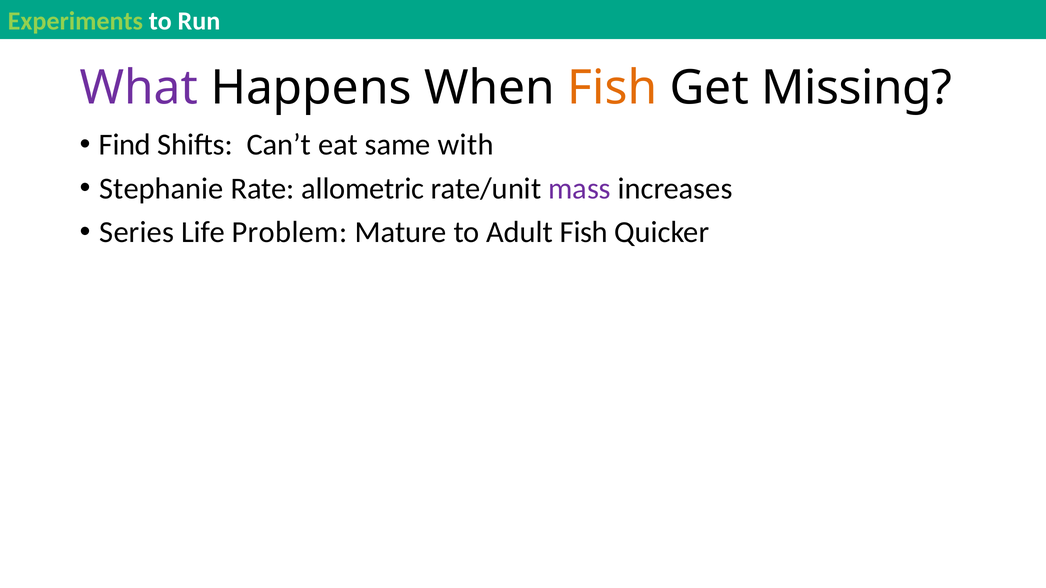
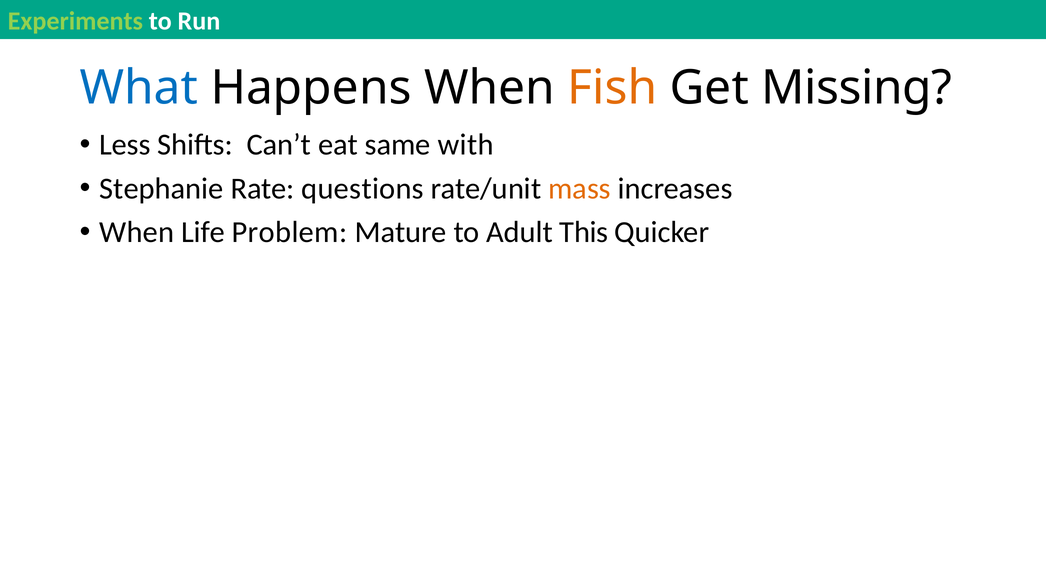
What colour: purple -> blue
Find: Find -> Less
allometric: allometric -> questions
mass colour: purple -> orange
Series at (137, 232): Series -> When
Adult Fish: Fish -> This
